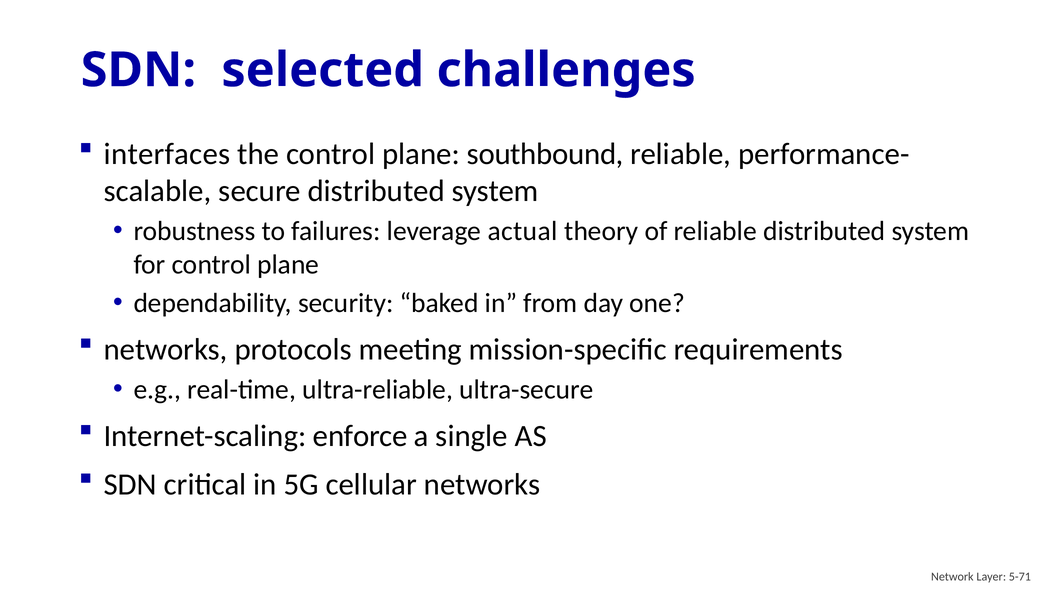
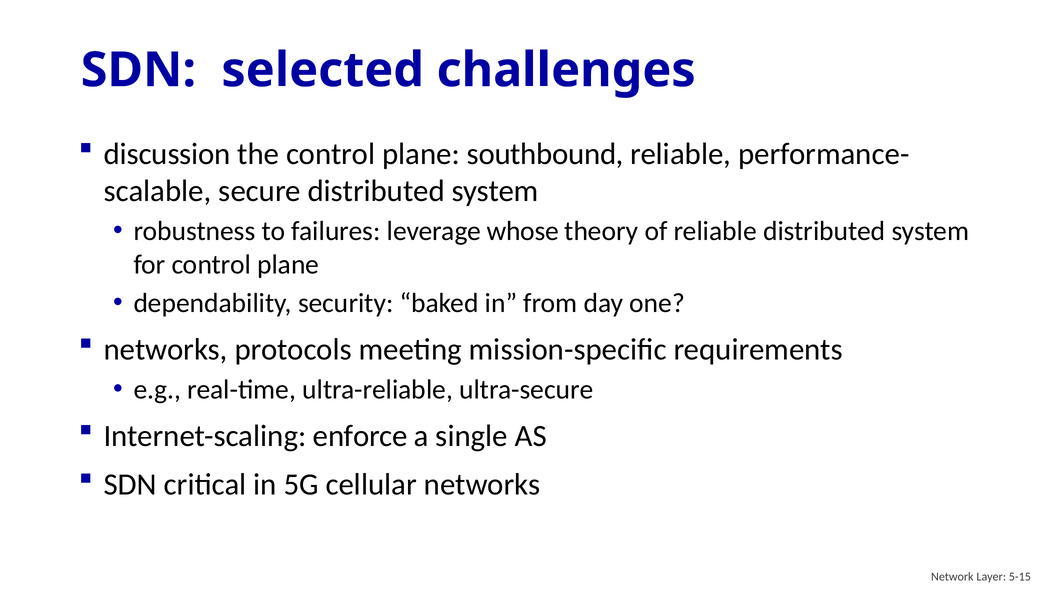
interfaces: interfaces -> discussion
actual: actual -> whose
5-71: 5-71 -> 5-15
